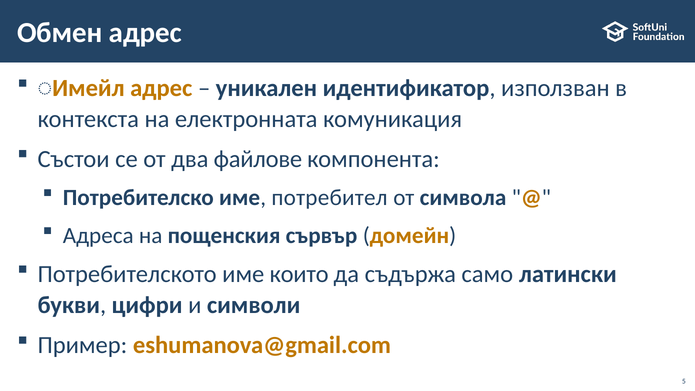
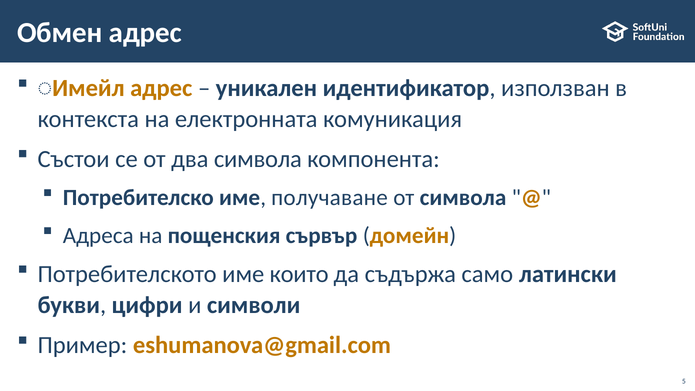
два файлове: файлове -> символа
потребител: потребител -> получаване
